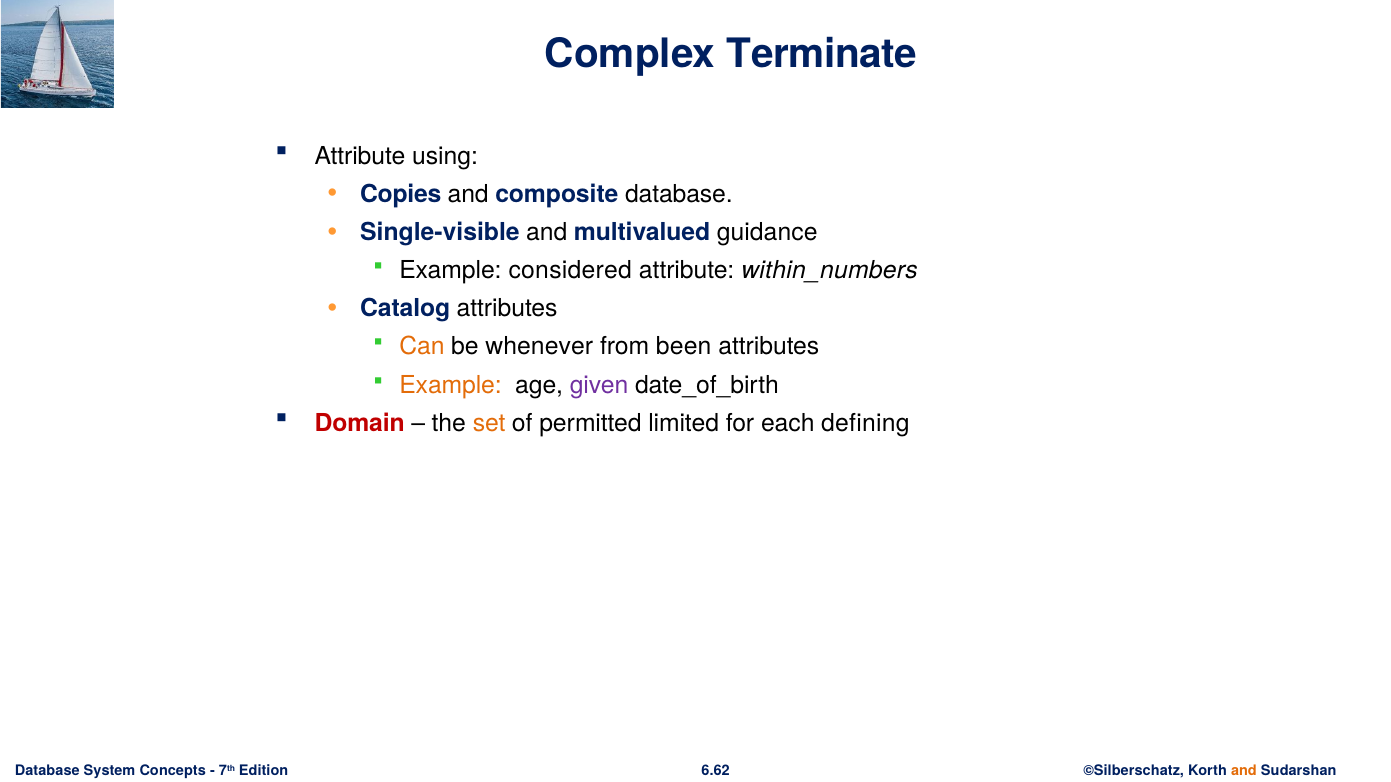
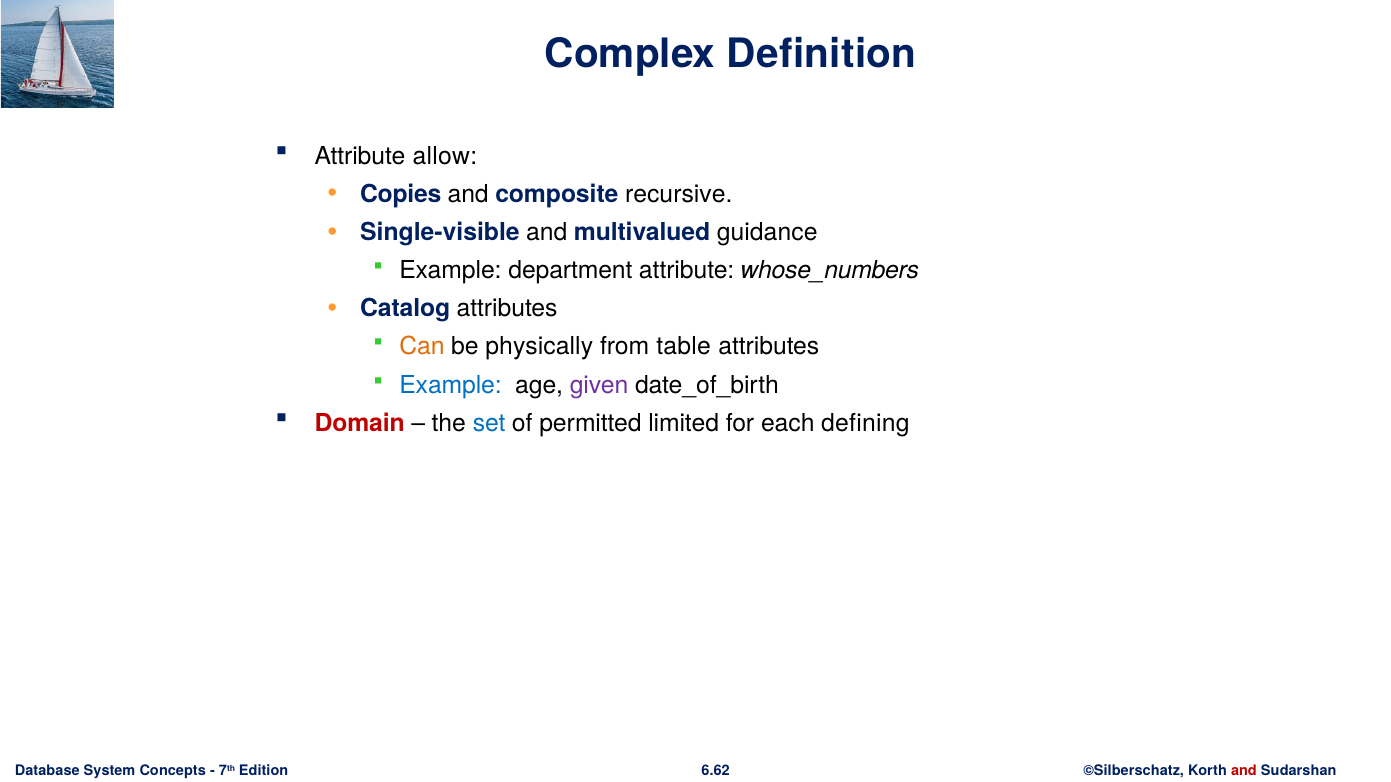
Terminate: Terminate -> Definition
using: using -> allow
composite database: database -> recursive
considered: considered -> department
within_numbers: within_numbers -> whose_numbers
whenever: whenever -> physically
been: been -> table
Example at (451, 385) colour: orange -> blue
set colour: orange -> blue
and at (1244, 771) colour: orange -> red
